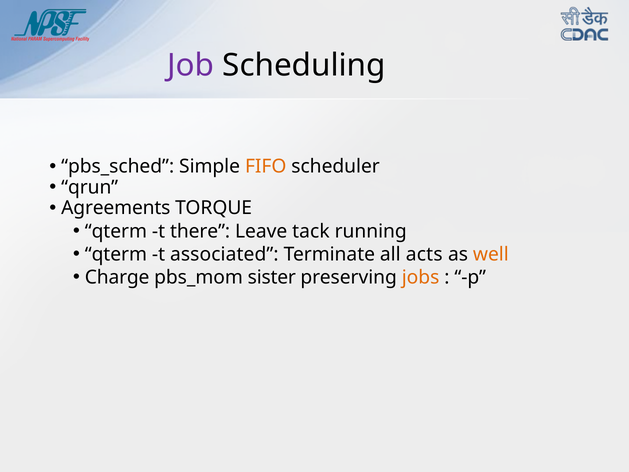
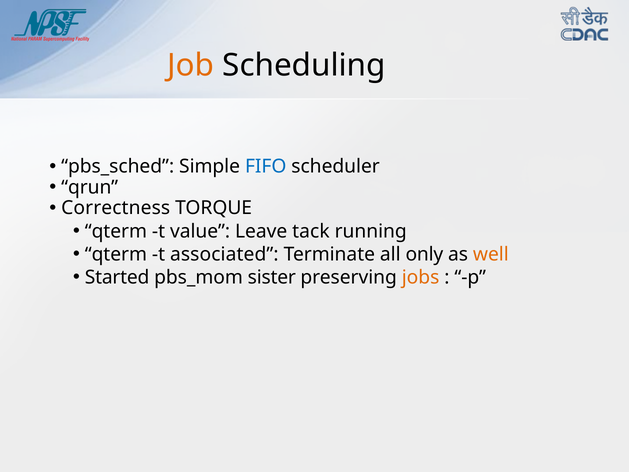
Job colour: purple -> orange
FIFO colour: orange -> blue
Agreements: Agreements -> Correctness
there: there -> value
acts: acts -> only
Charge: Charge -> Started
